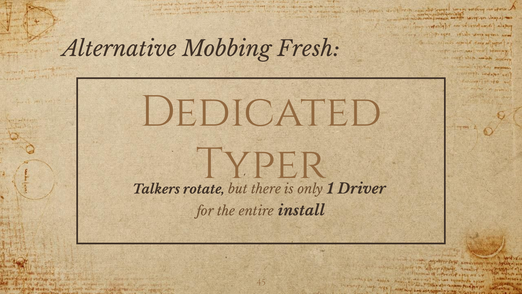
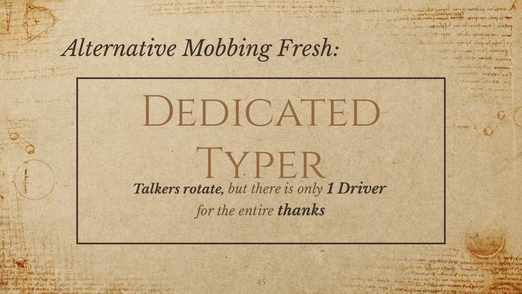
install: install -> thanks
